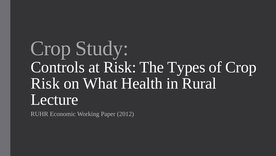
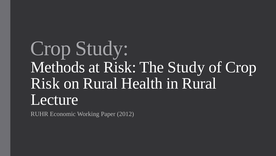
Controls: Controls -> Methods
The Types: Types -> Study
on What: What -> Rural
